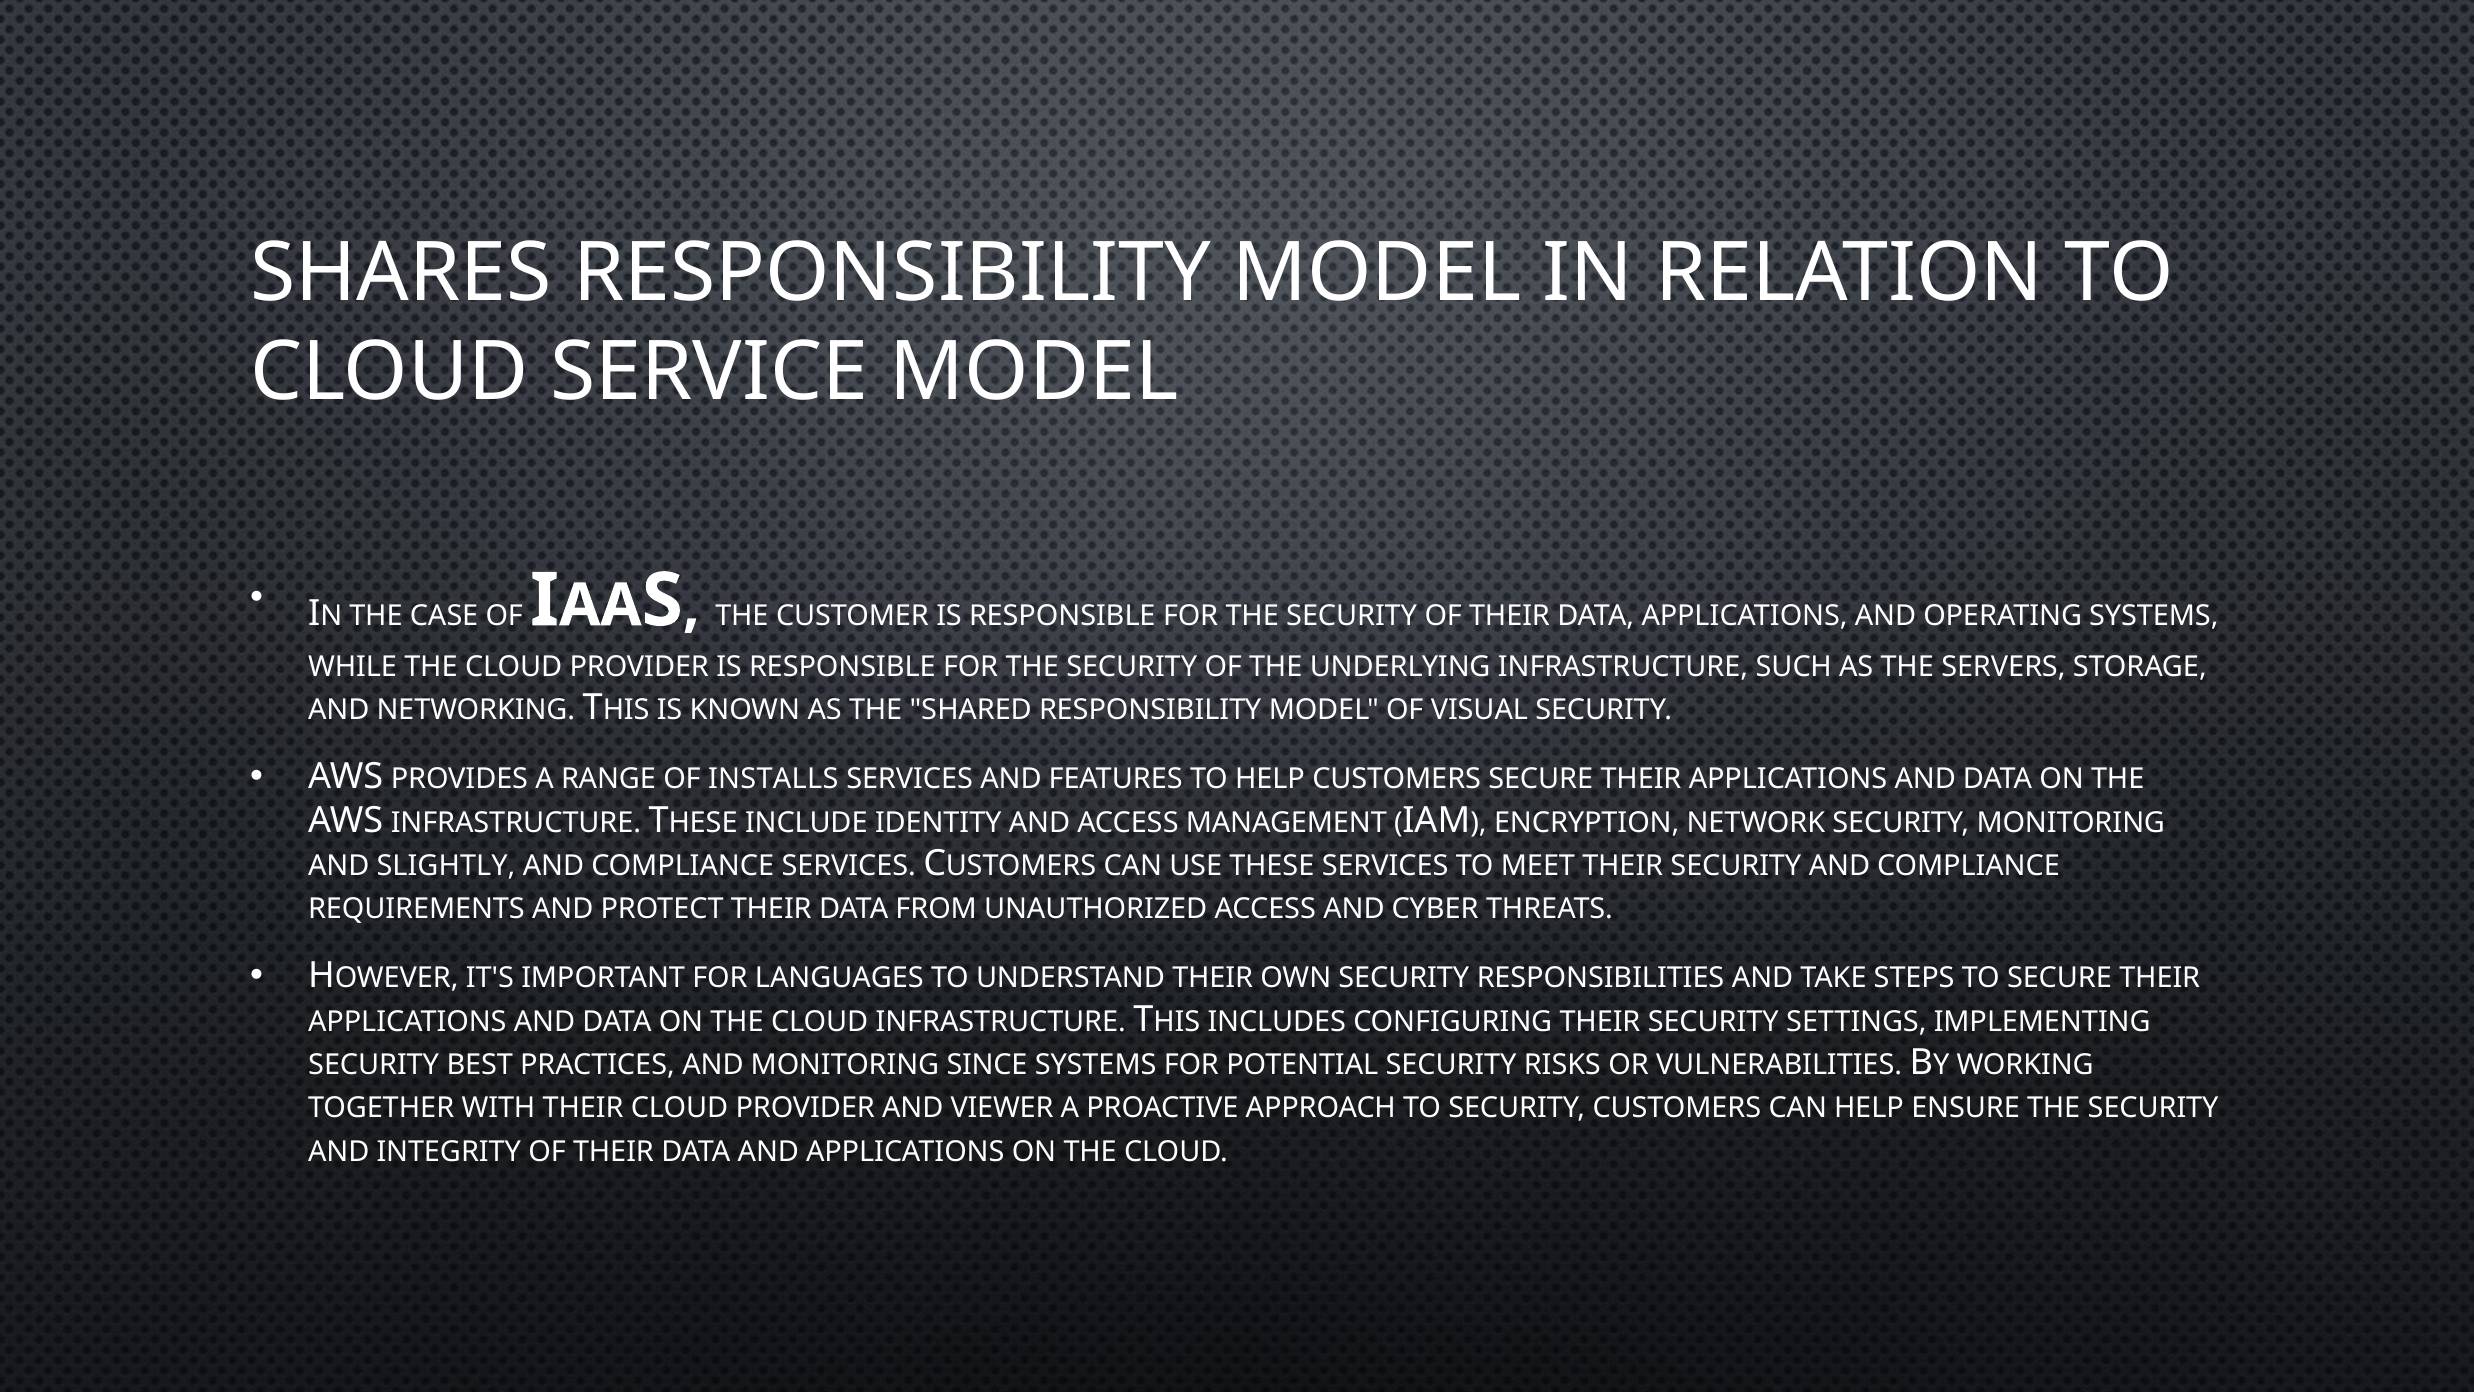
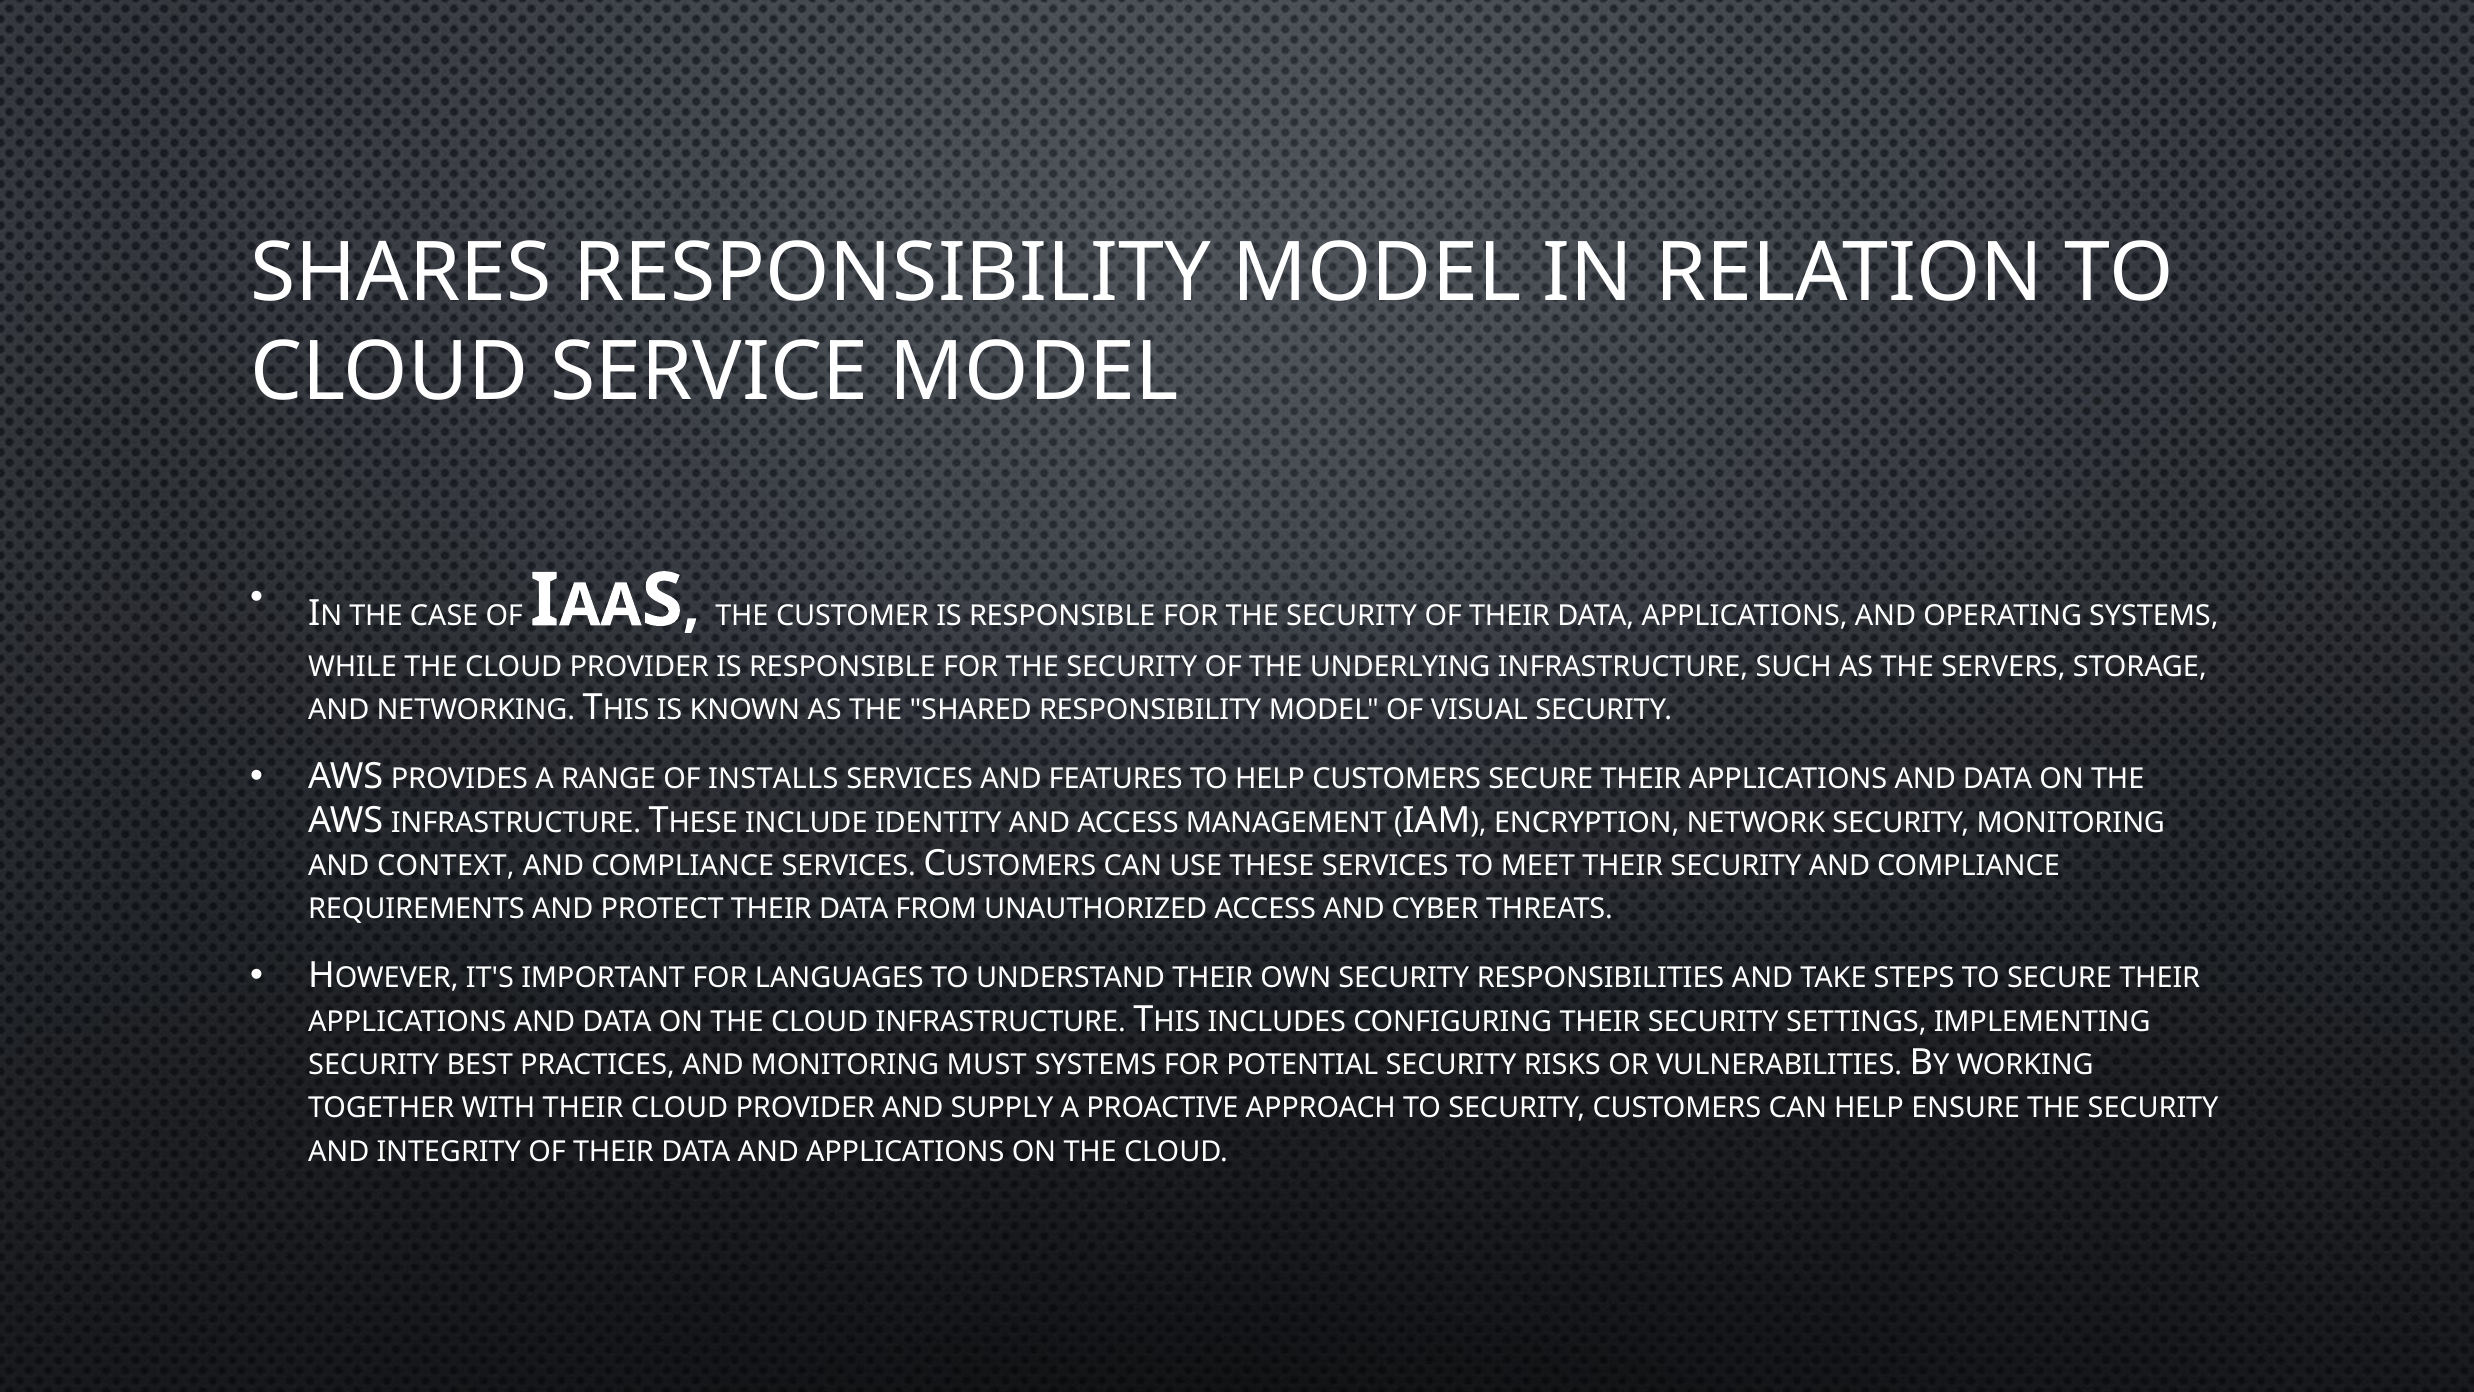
SLIGHTLY: SLIGHTLY -> CONTEXT
SINCE: SINCE -> MUST
VIEWER: VIEWER -> SUPPLY
